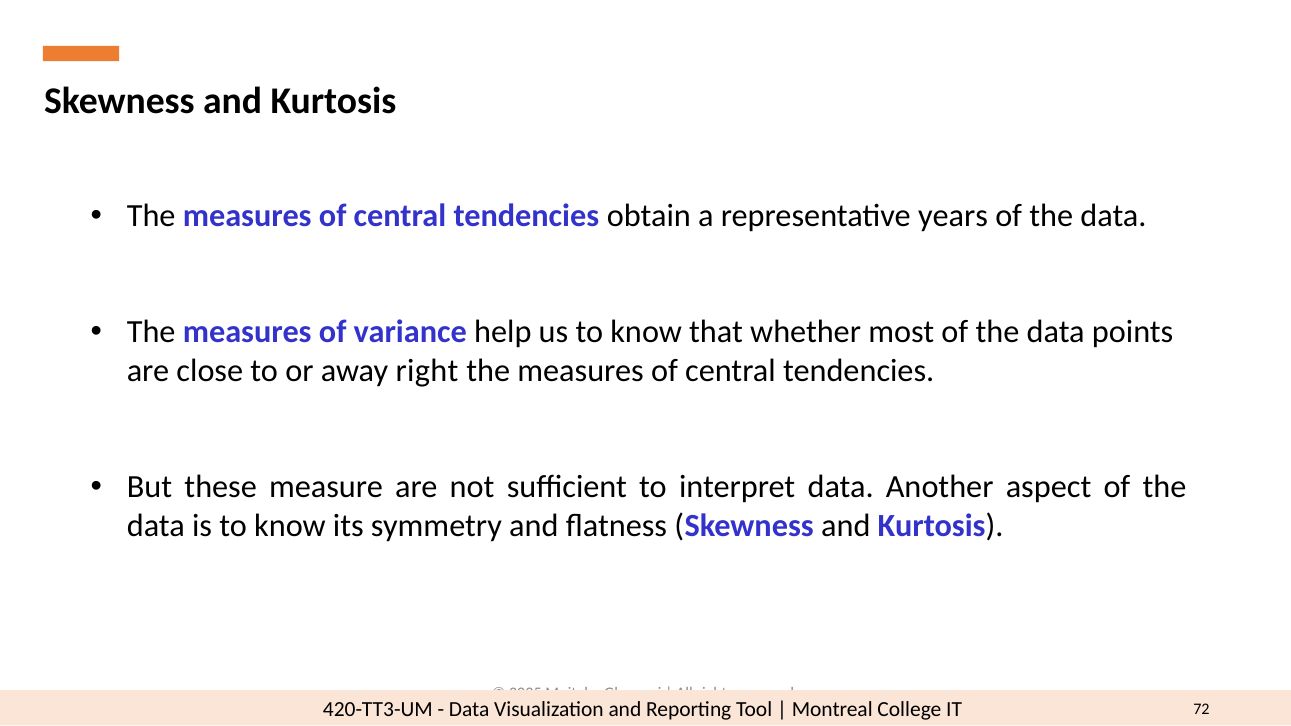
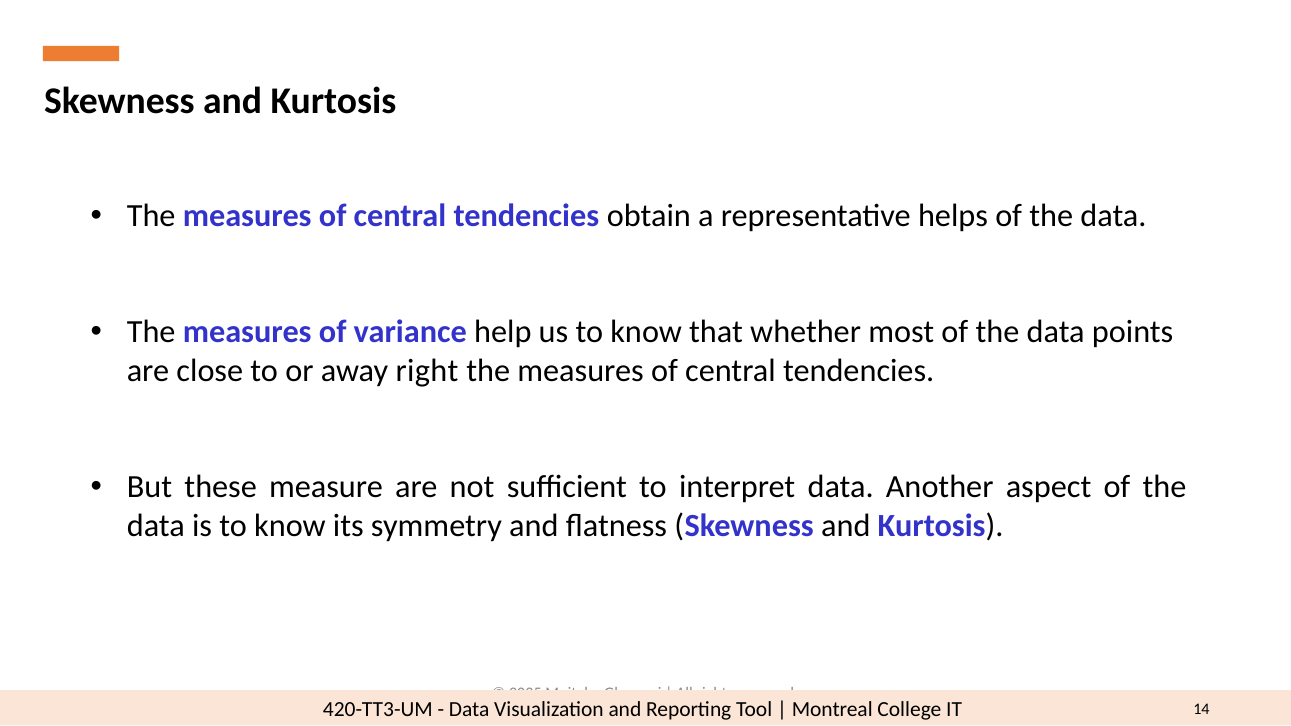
years: years -> helps
72: 72 -> 14
